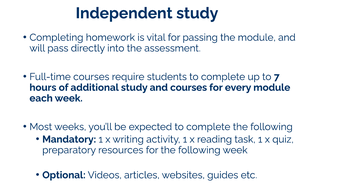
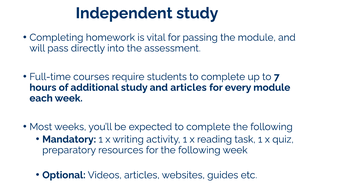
and courses: courses -> articles
